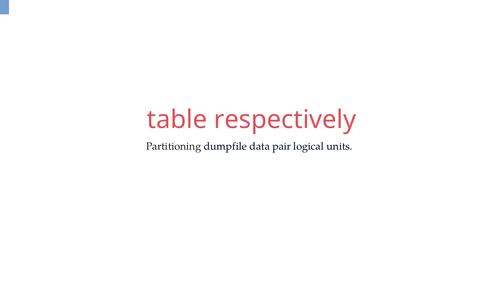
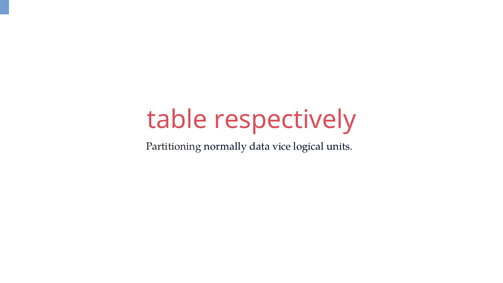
dumpfile: dumpfile -> normally
pair: pair -> vice
